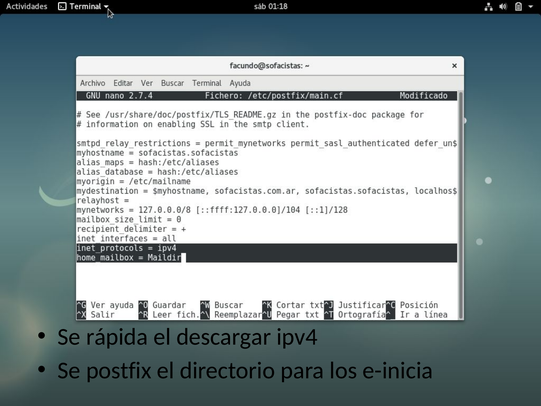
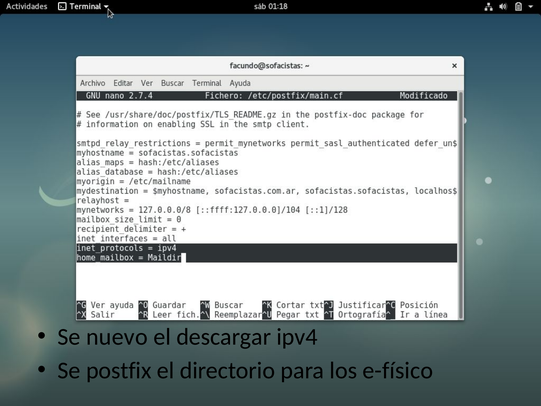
rápida: rápida -> nuevo
e-inicia: e-inicia -> e-físico
